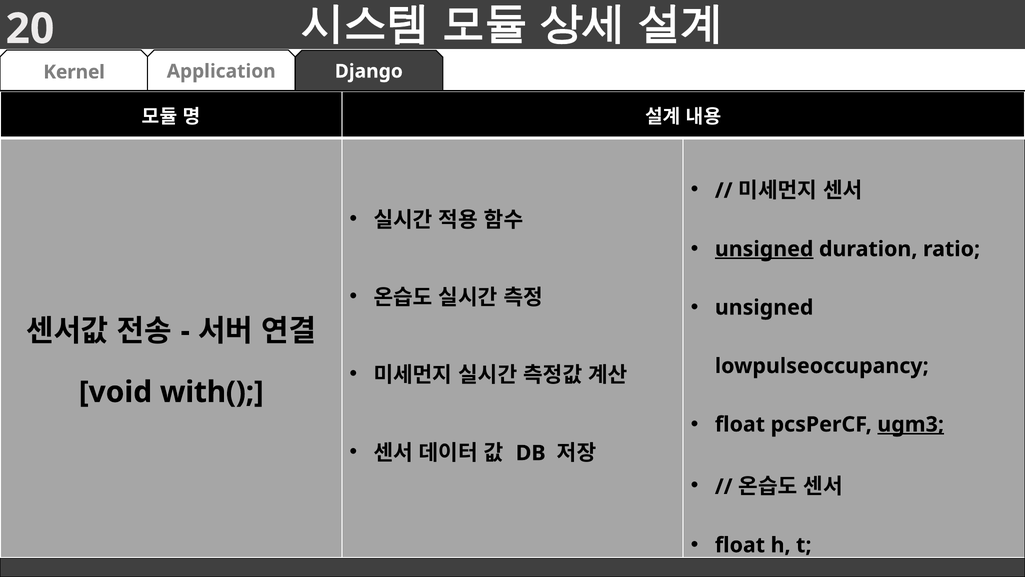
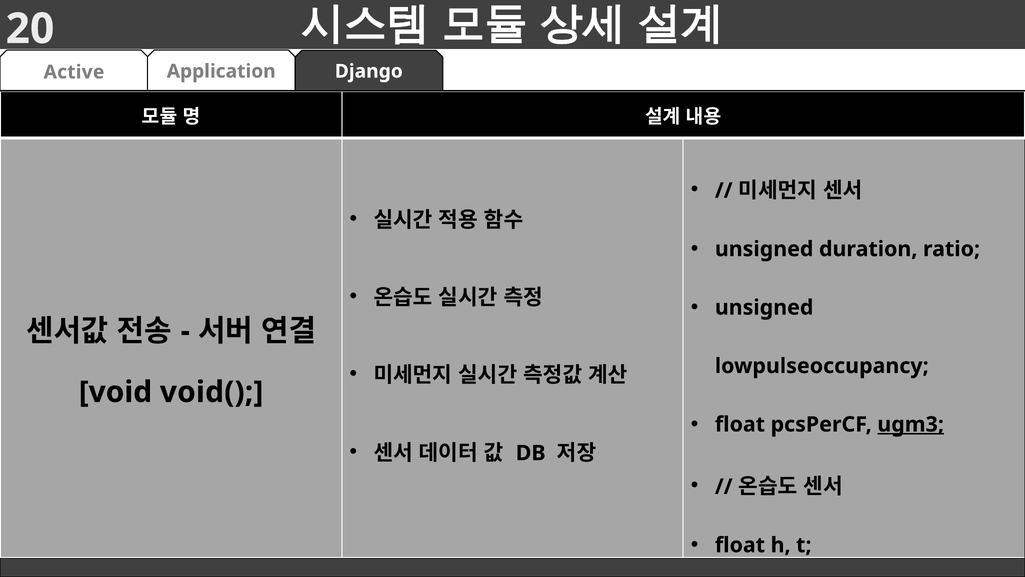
Kernel: Kernel -> Active
unsigned at (764, 249) underline: present -> none
with(: with( -> void(
